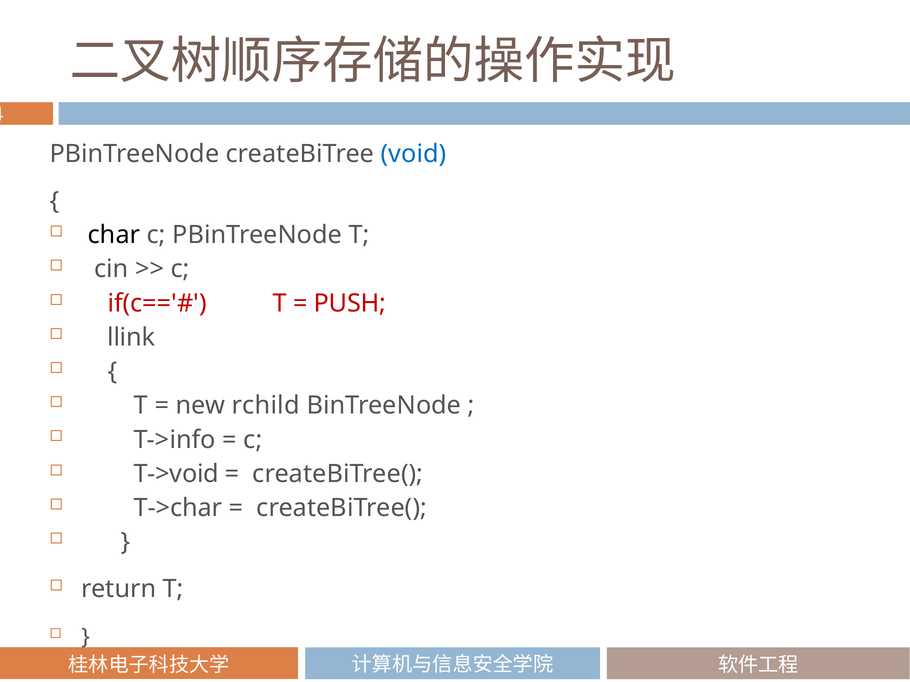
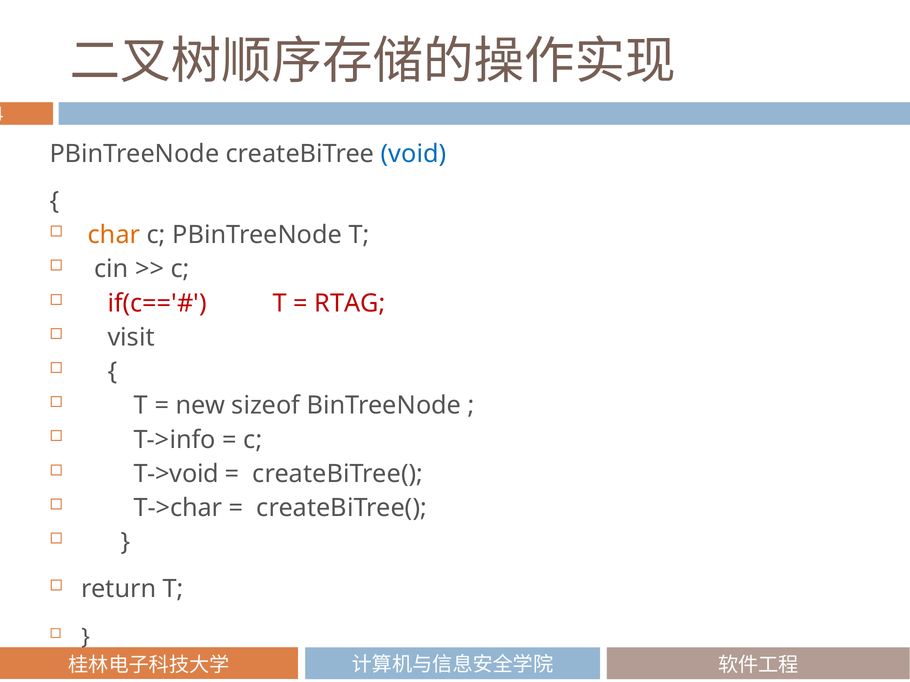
char colour: black -> orange
PUSH: PUSH -> RTAG
llink: llink -> visit
rchild: rchild -> sizeof
